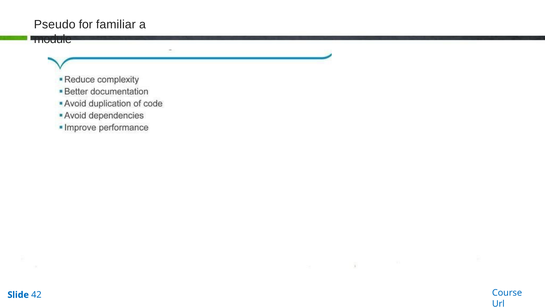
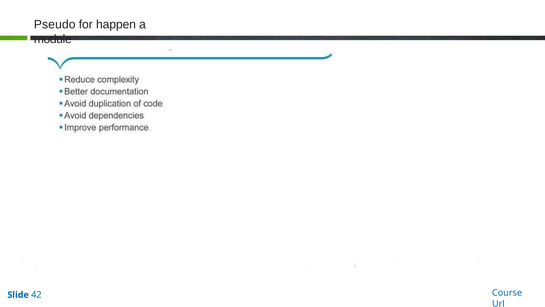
familiar: familiar -> happen
